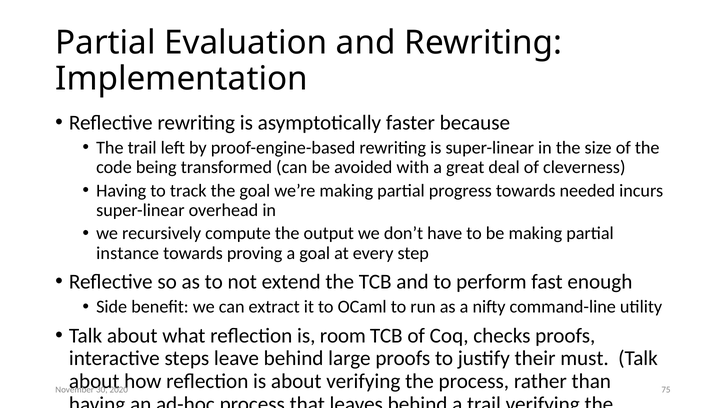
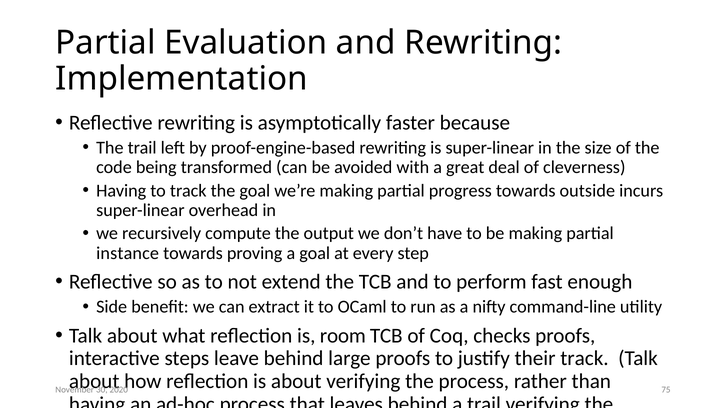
needed: needed -> outside
their must: must -> track
